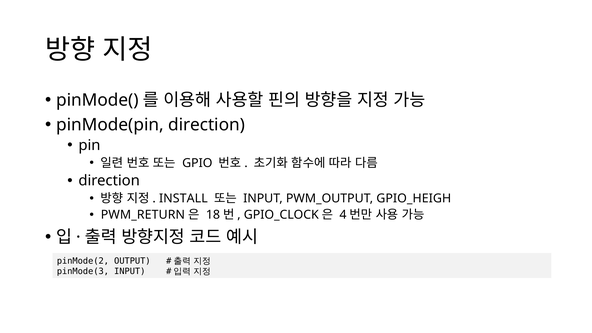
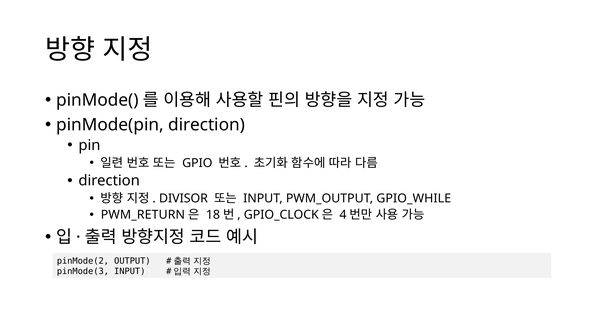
INSTALL: INSTALL -> DIVISOR
GPIO_HEIGH: GPIO_HEIGH -> GPIO_WHILE
